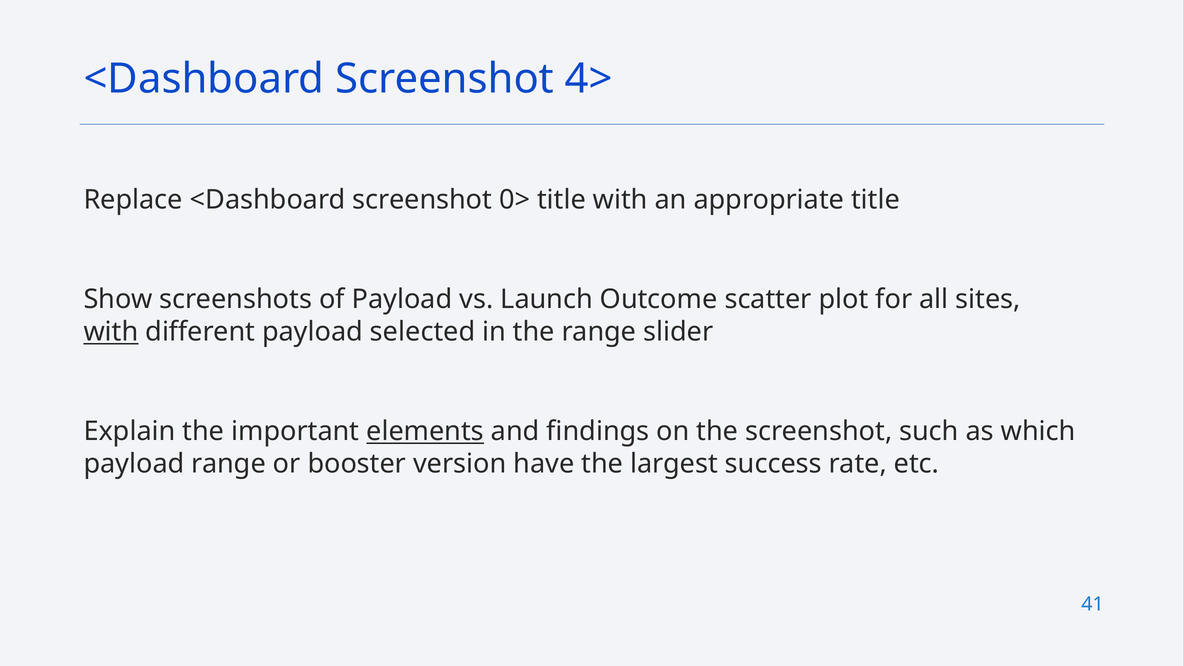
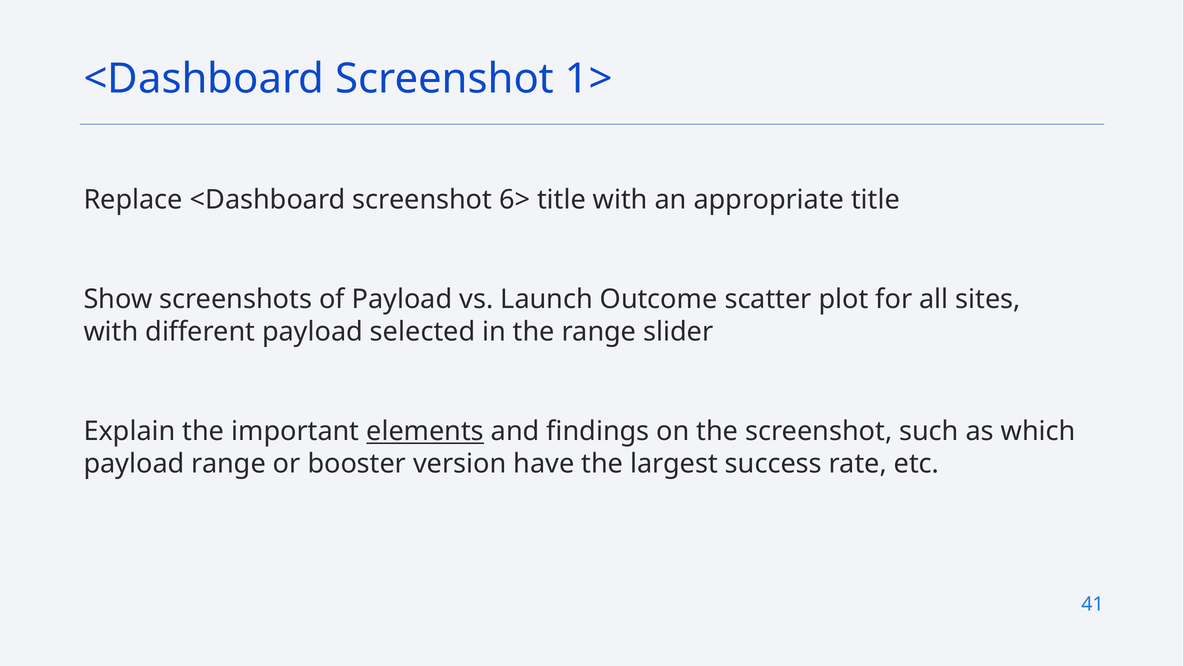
4>: 4> -> 1>
0>: 0> -> 6>
with at (111, 332) underline: present -> none
